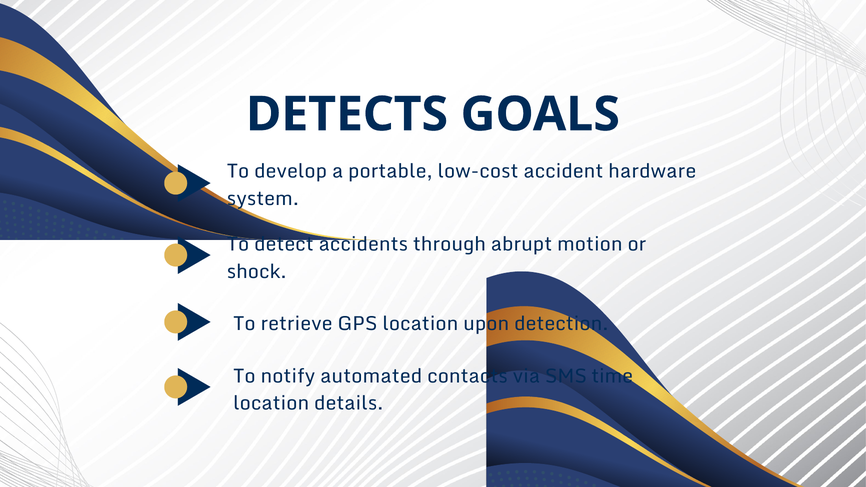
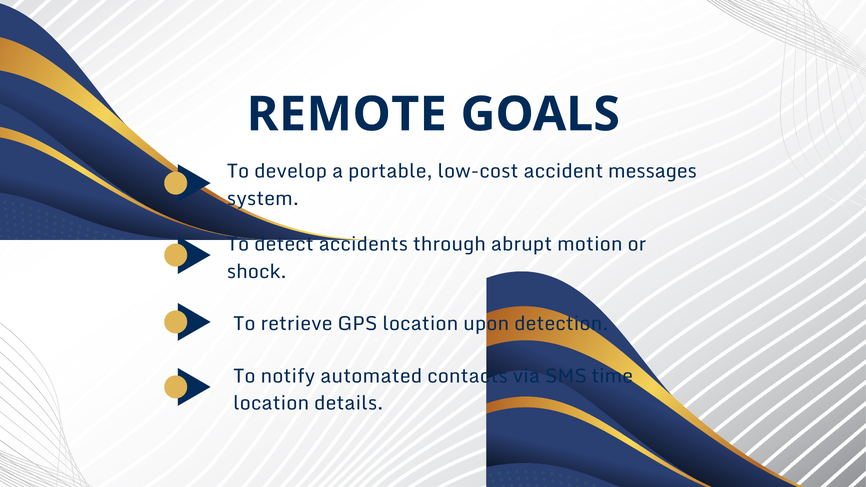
DETECTS: DETECTS -> REMOTE
hardware: hardware -> messages
